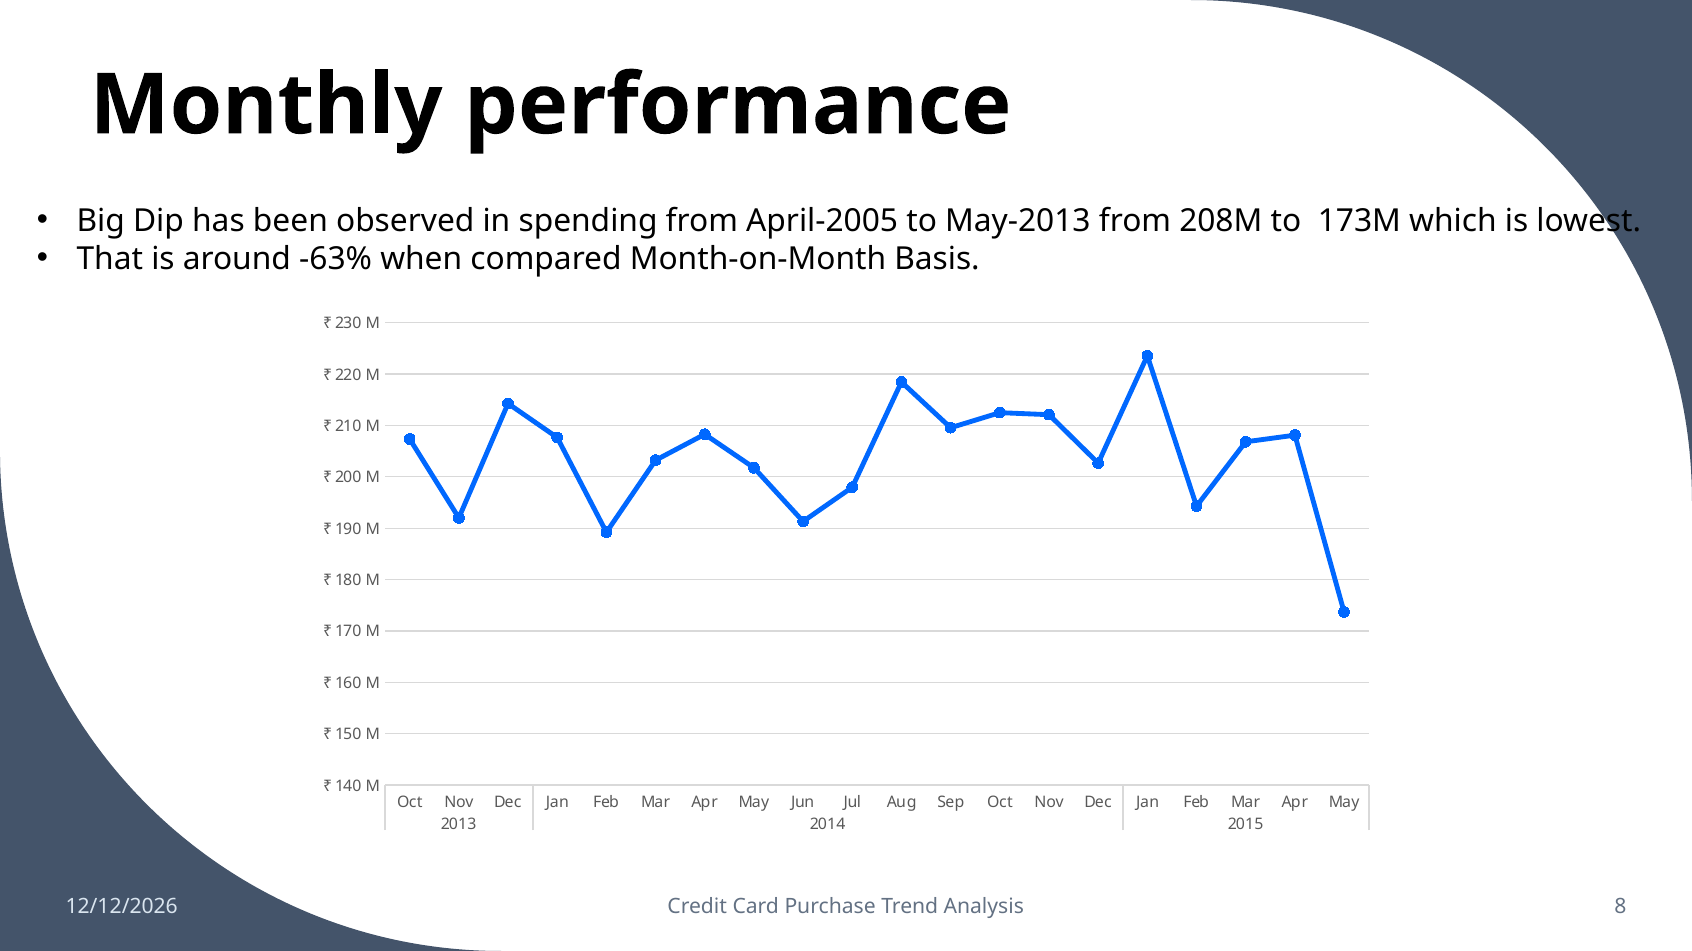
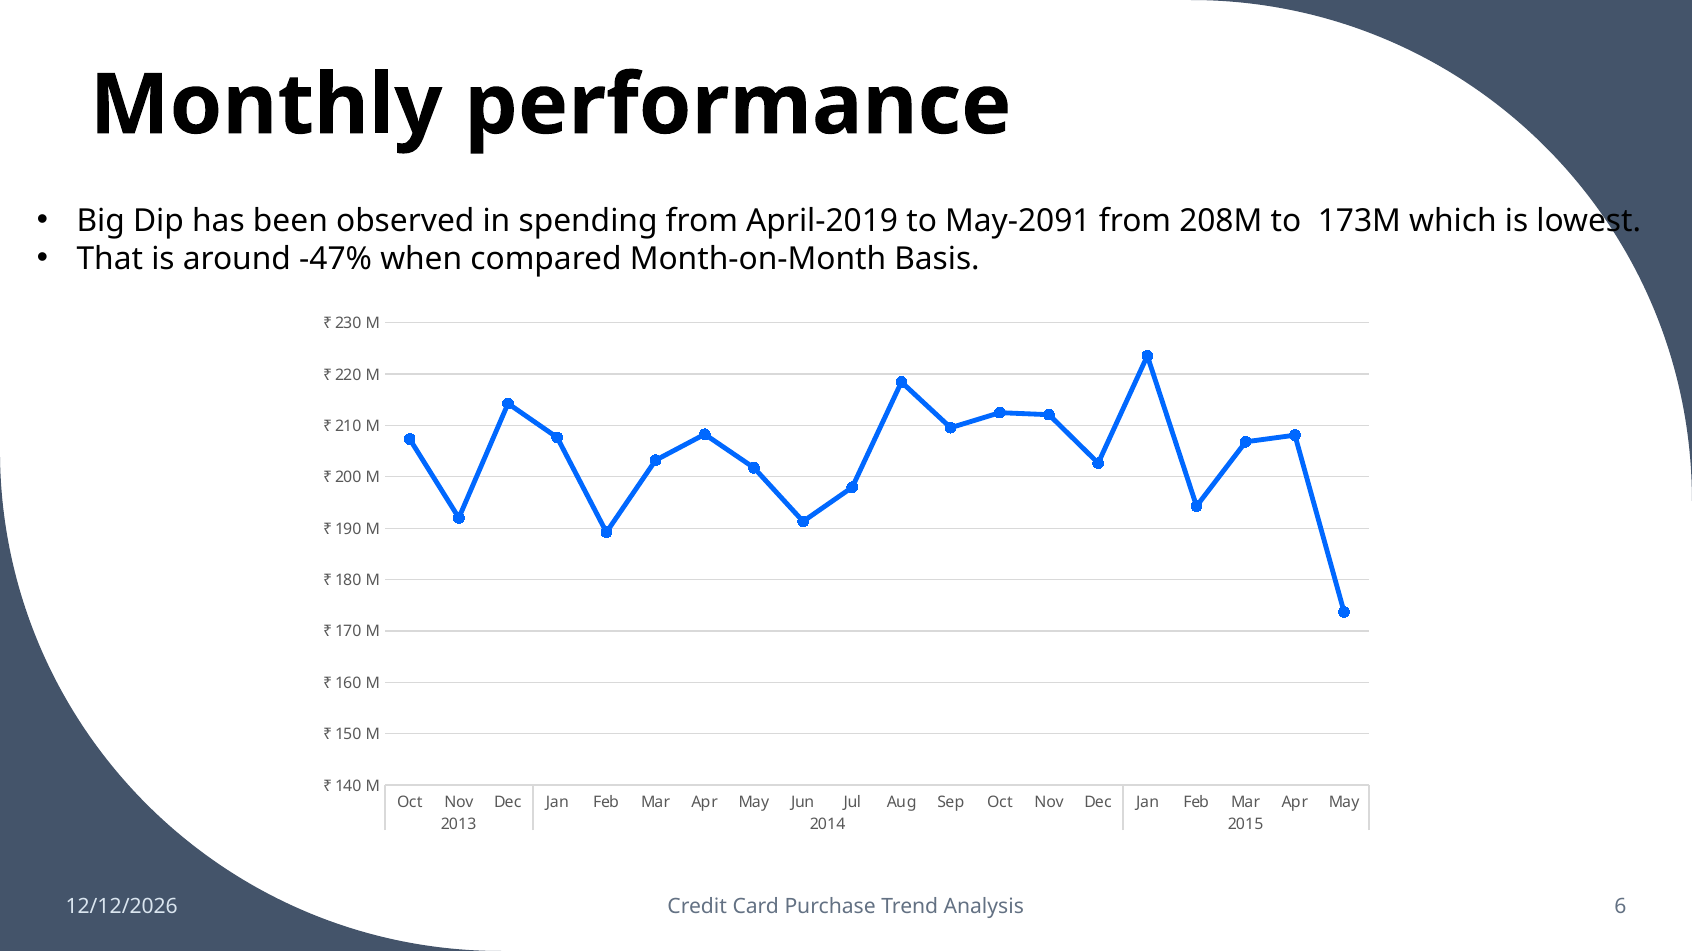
April-2005: April-2005 -> April-2019
May-2013: May-2013 -> May-2091
-63%: -63% -> -47%
8: 8 -> 6
